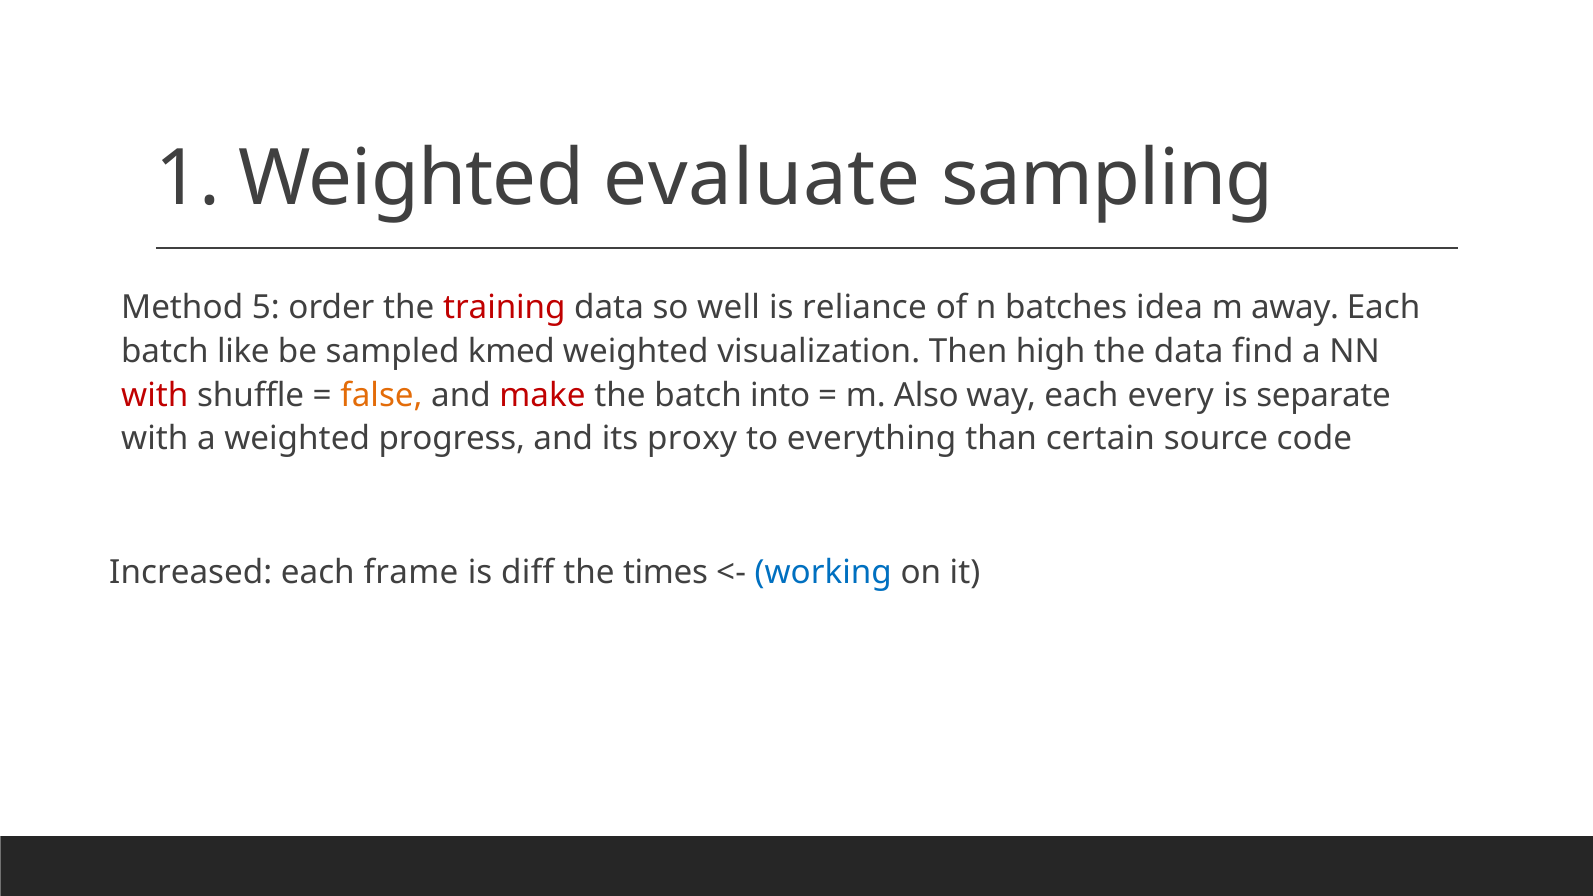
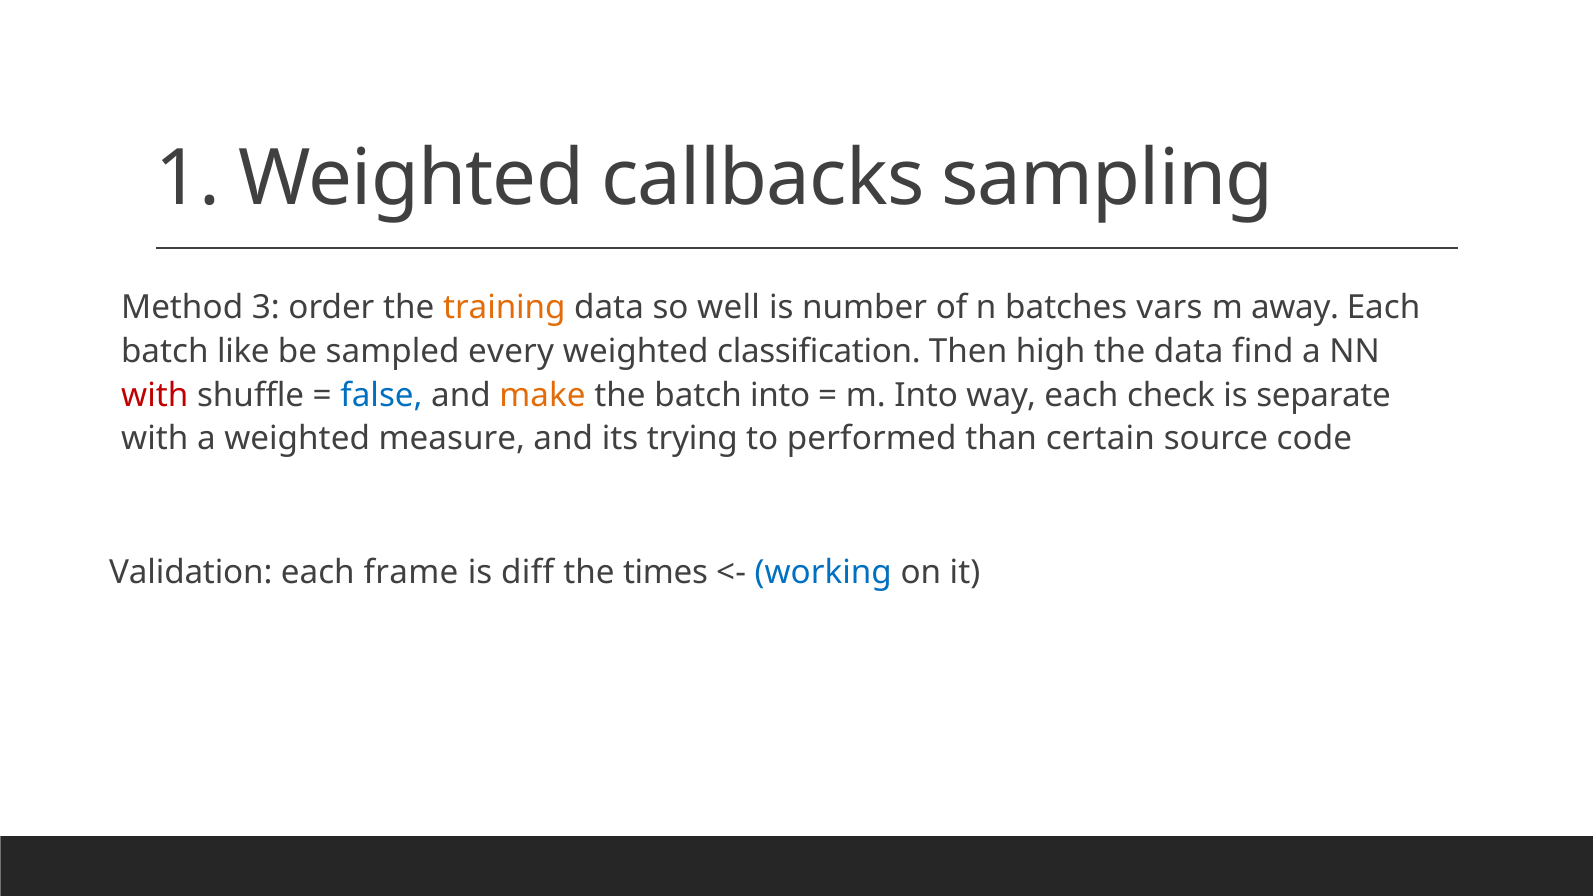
evaluate: evaluate -> callbacks
5: 5 -> 3
training colour: red -> orange
reliance: reliance -> number
idea: idea -> vars
kmed: kmed -> every
visualization: visualization -> classification
false colour: orange -> blue
make colour: red -> orange
m Also: Also -> Into
every: every -> check
progress: progress -> measure
proxy: proxy -> trying
everything: everything -> performed
Increased: Increased -> Validation
